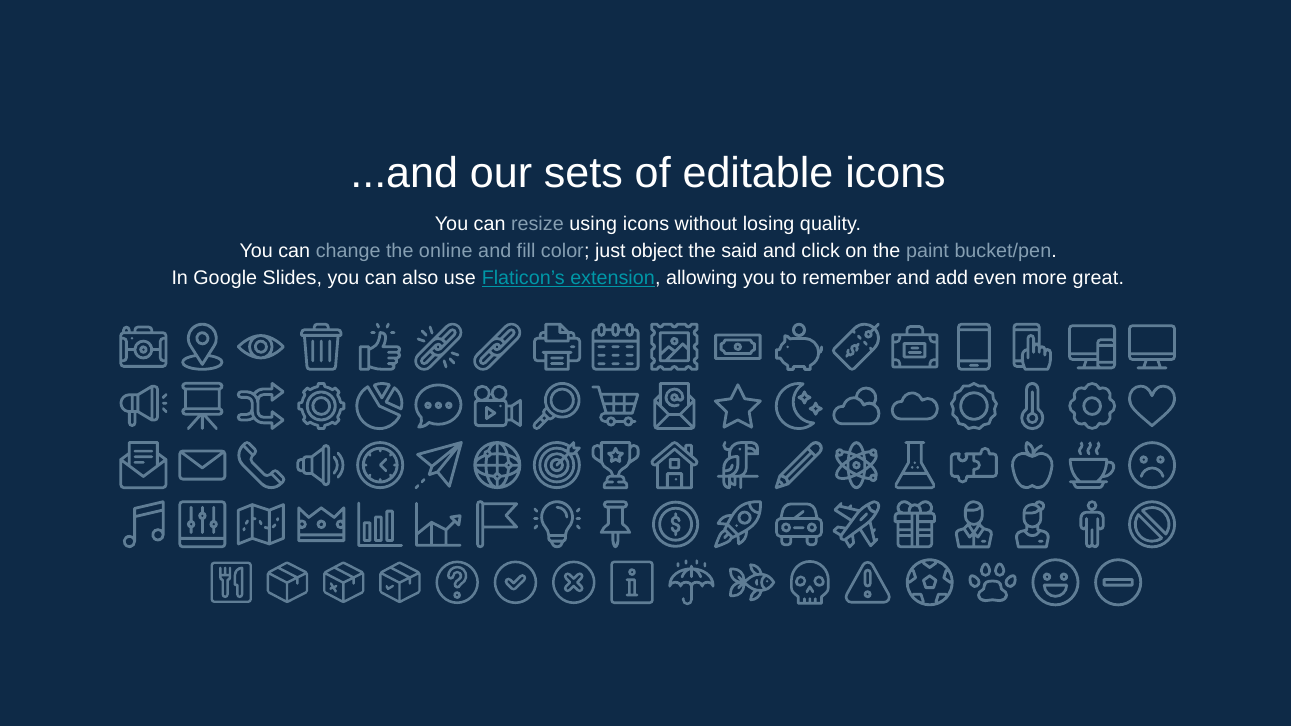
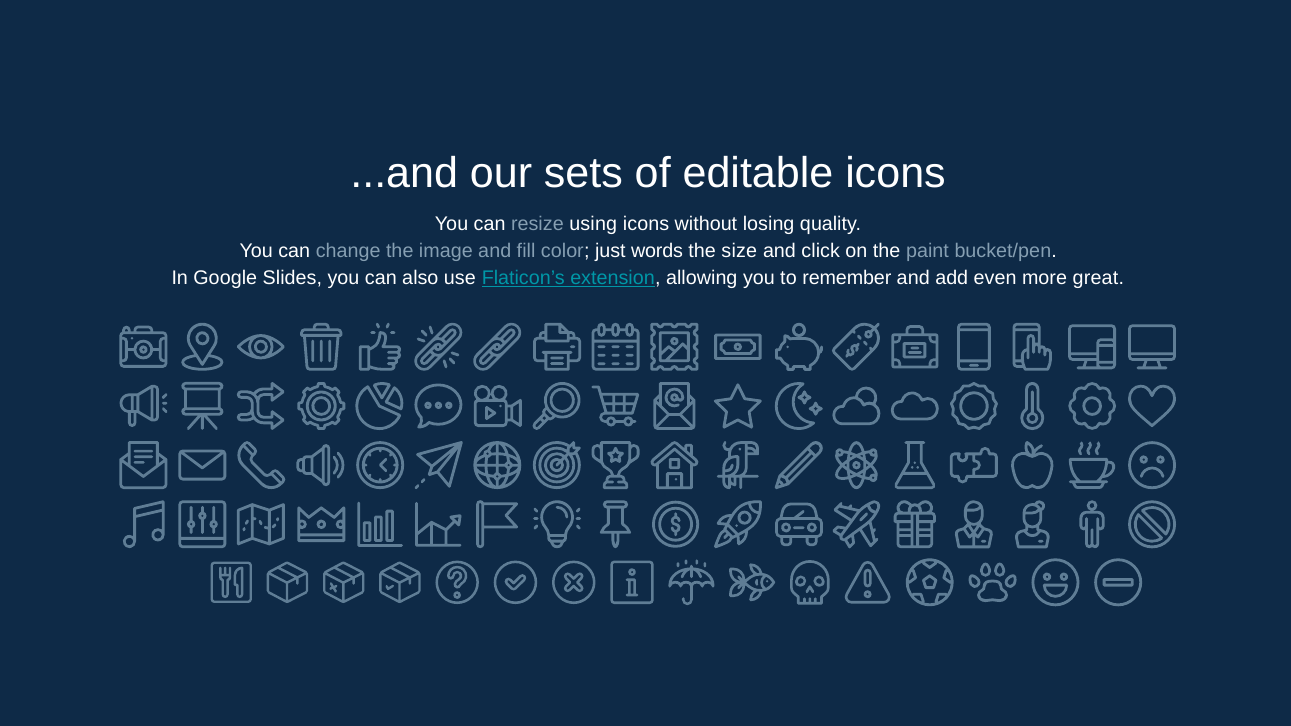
online: online -> image
object: object -> words
said: said -> size
